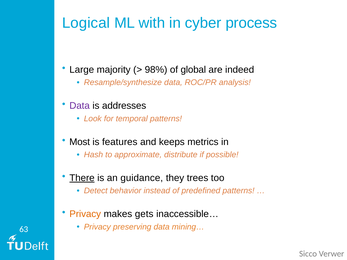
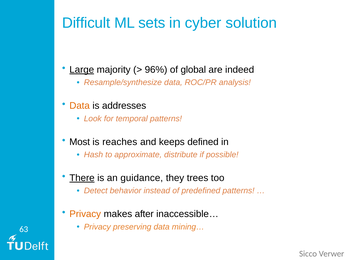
Logical: Logical -> Difficult
with: with -> sets
process: process -> solution
Large underline: none -> present
98%: 98% -> 96%
Data at (80, 106) colour: purple -> orange
features: features -> reaches
metrics: metrics -> defined
gets: gets -> after
